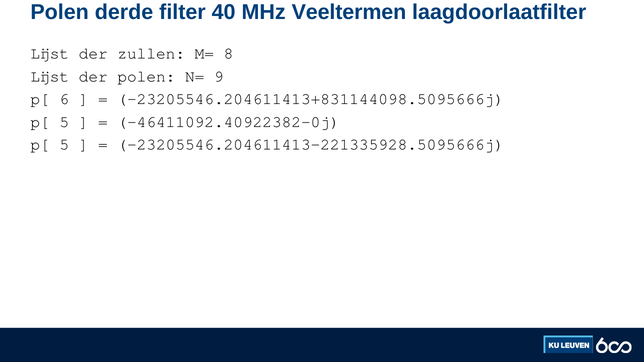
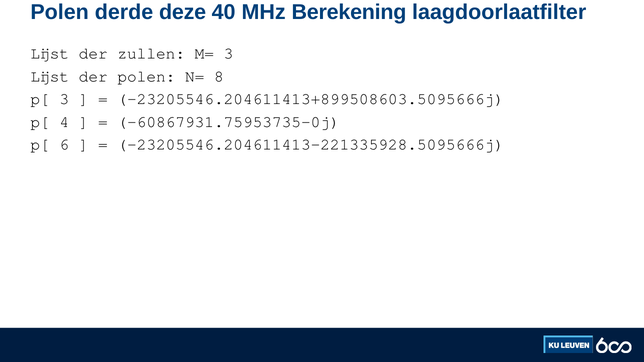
filter: filter -> deze
Veeltermen: Veeltermen -> Berekening
M= 8: 8 -> 3
9: 9 -> 8
p[ 6: 6 -> 3
-23205546.204611413+831144098.5095666j: -23205546.204611413+831144098.5095666j -> -23205546.204611413+899508603.5095666j
5 at (64, 122): 5 -> 4
-46411092.40922382-0j: -46411092.40922382-0j -> -60867931.75953735-0j
5 at (64, 145): 5 -> 6
